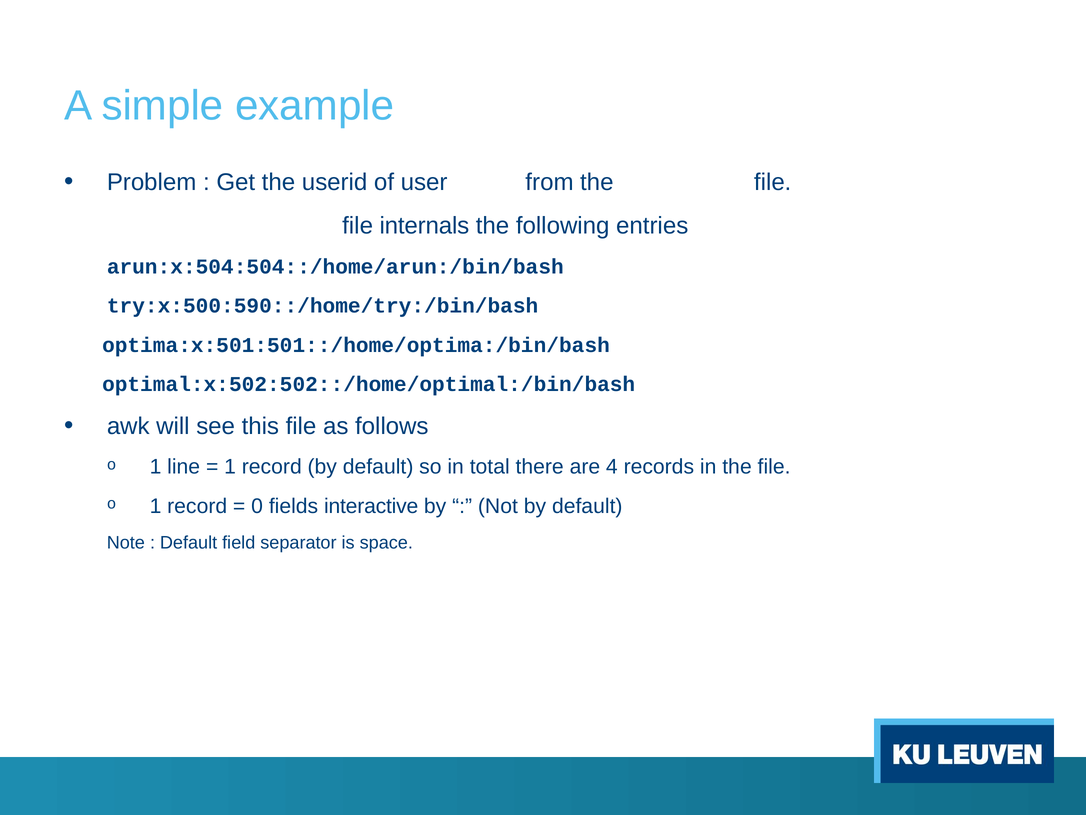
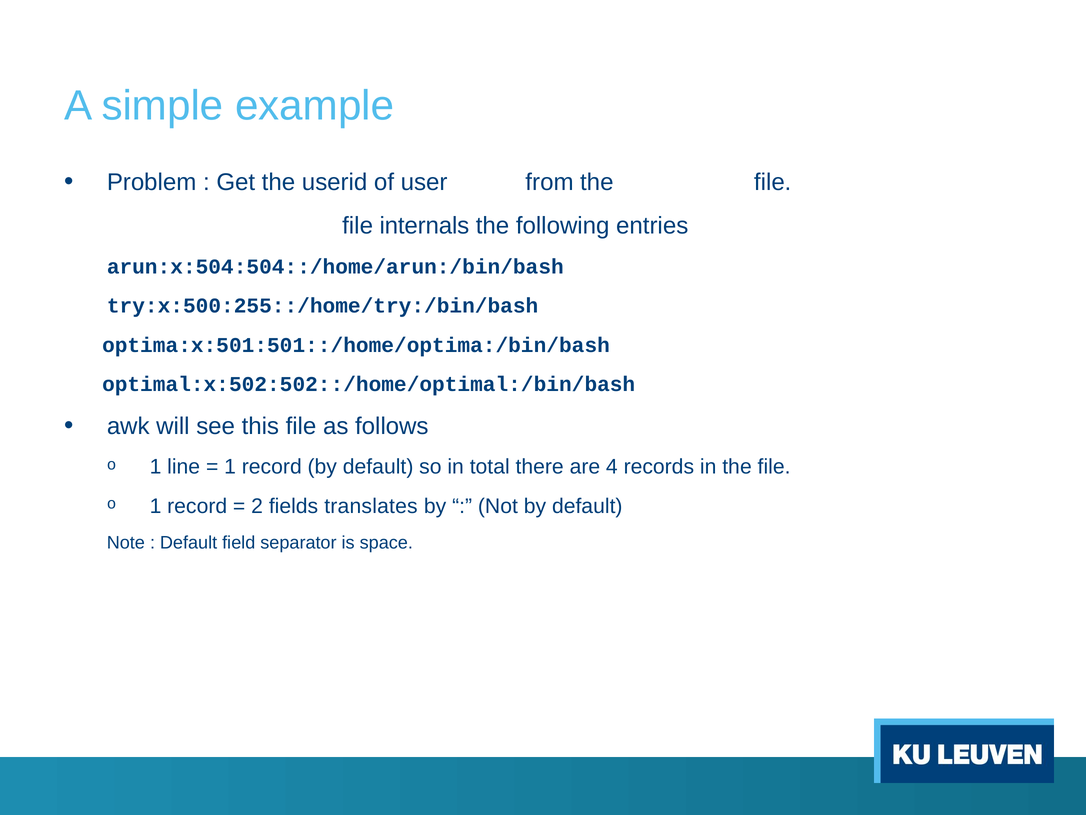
try:x:500:590::/home/try:/bin/bash: try:x:500:590::/home/try:/bin/bash -> try:x:500:255::/home/try:/bin/bash
0: 0 -> 2
interactive: interactive -> translates
